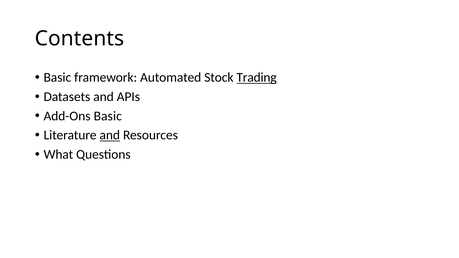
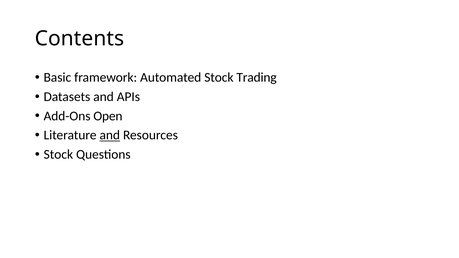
Trading underline: present -> none
Add-Ons Basic: Basic -> Open
What at (58, 155): What -> Stock
